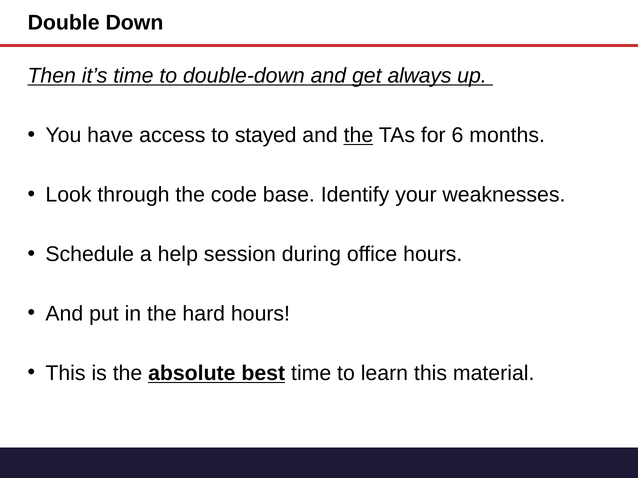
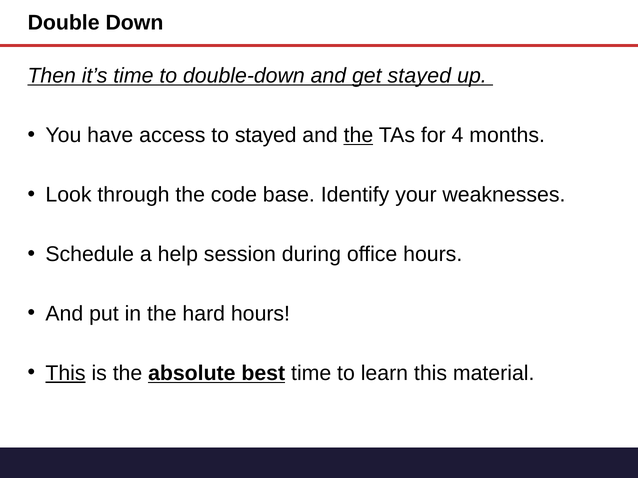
get always: always -> stayed
6: 6 -> 4
This at (66, 374) underline: none -> present
